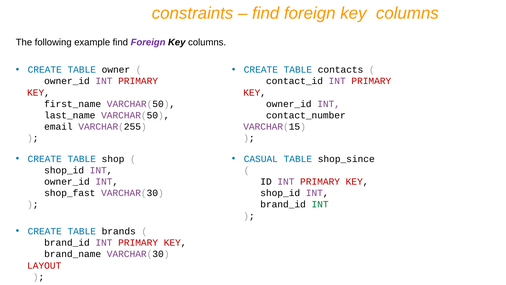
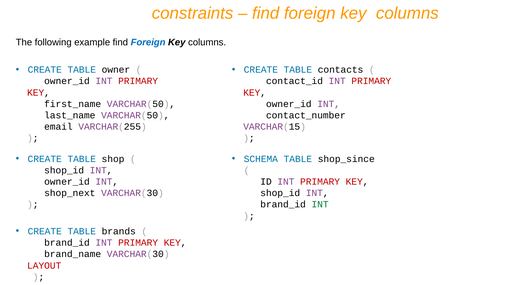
Foreign at (148, 42) colour: purple -> blue
CASUAL: CASUAL -> SCHEMA
shop_fast: shop_fast -> shop_next
